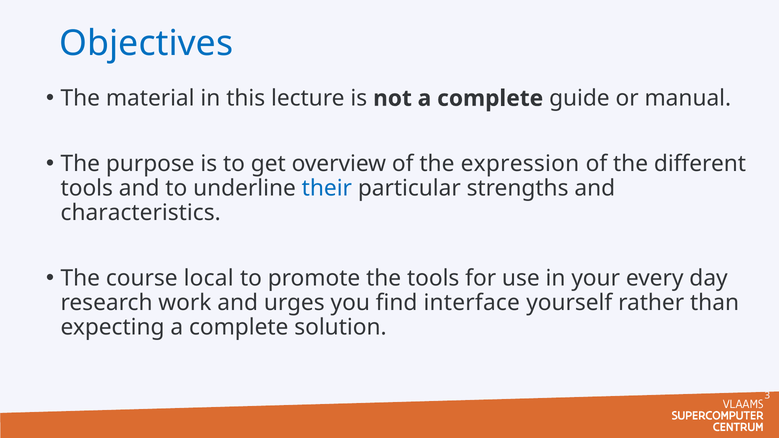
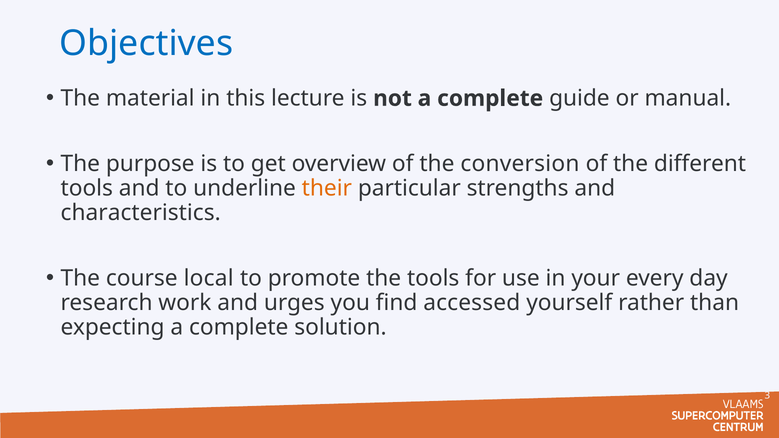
expression: expression -> conversion
their colour: blue -> orange
interface: interface -> accessed
